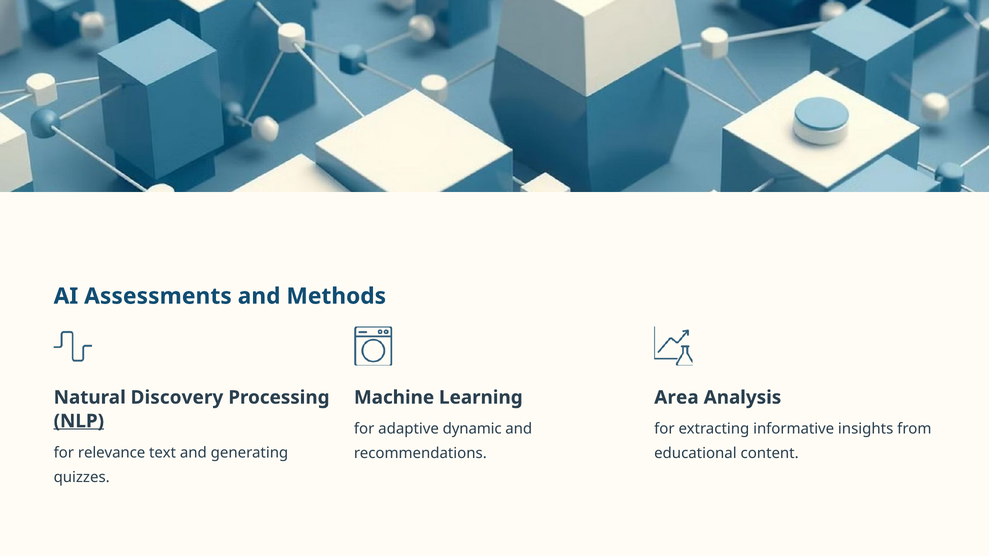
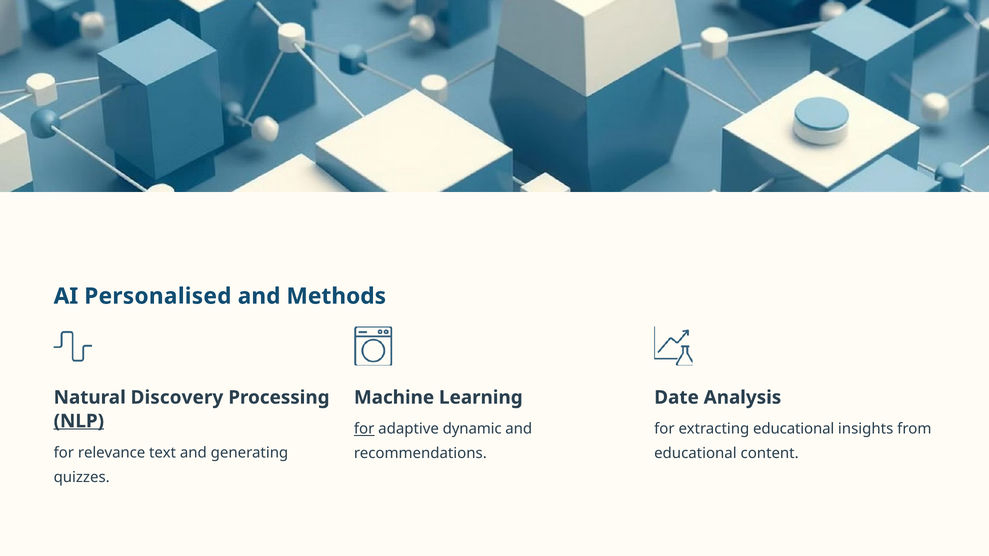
Assessments: Assessments -> Personalised
Area: Area -> Date
for at (364, 429) underline: none -> present
extracting informative: informative -> educational
